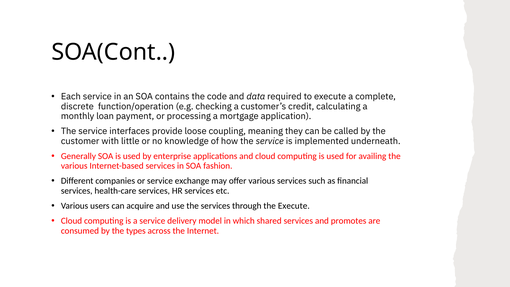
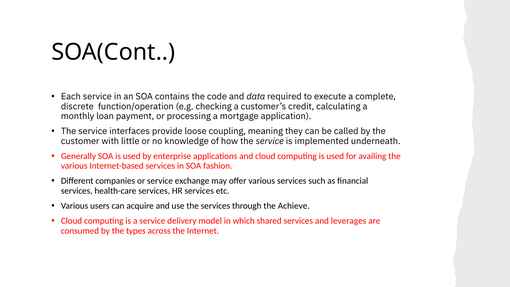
the Execute: Execute -> Achieve
promotes: promotes -> leverages
